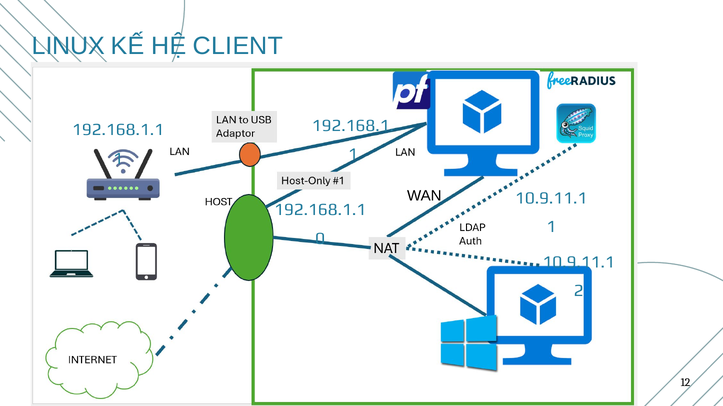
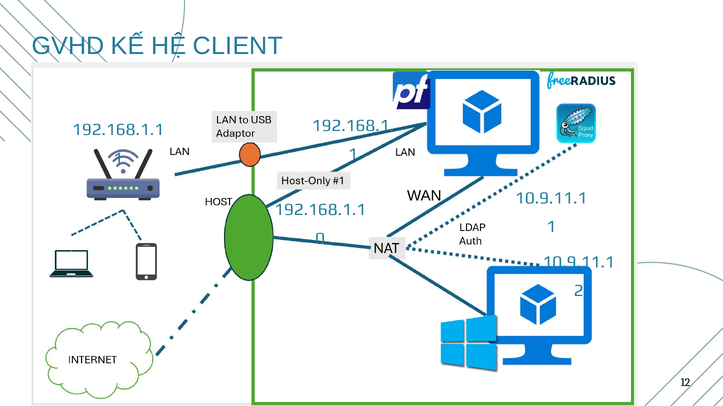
LINUX: LINUX -> GVHD
